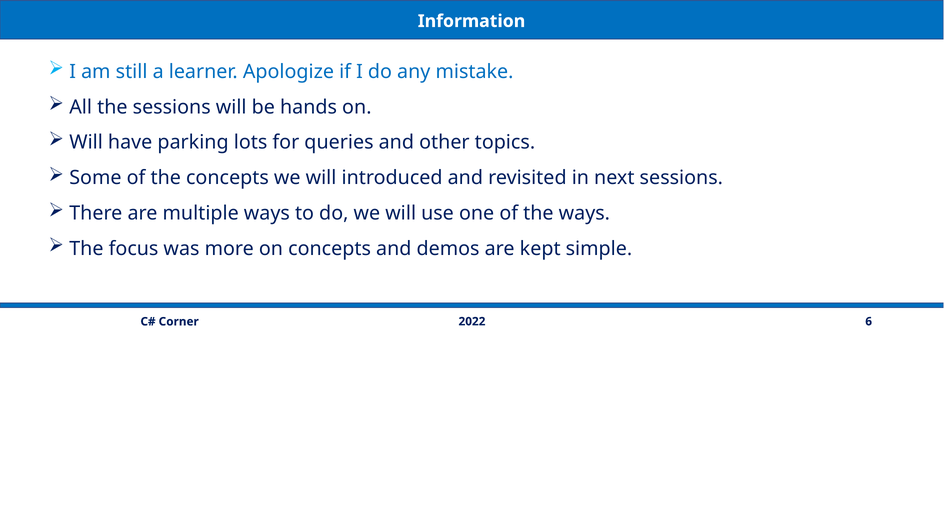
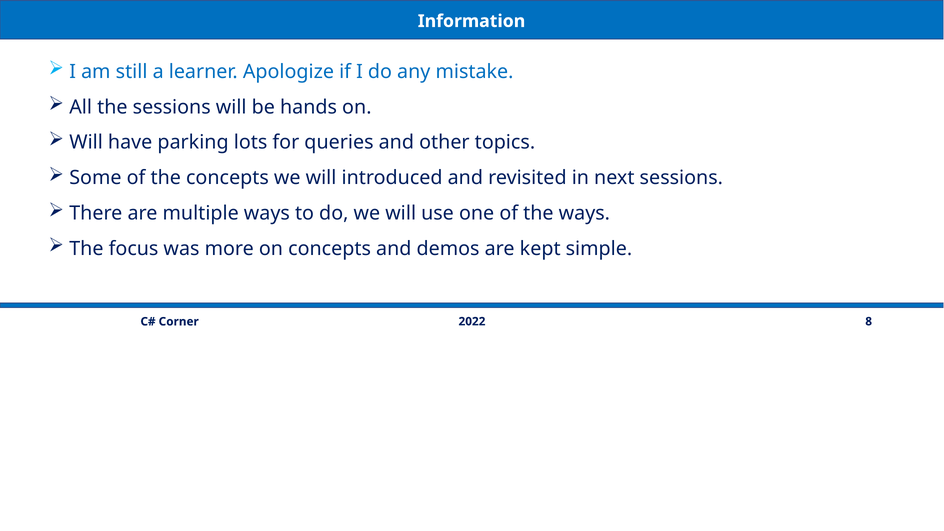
6: 6 -> 8
